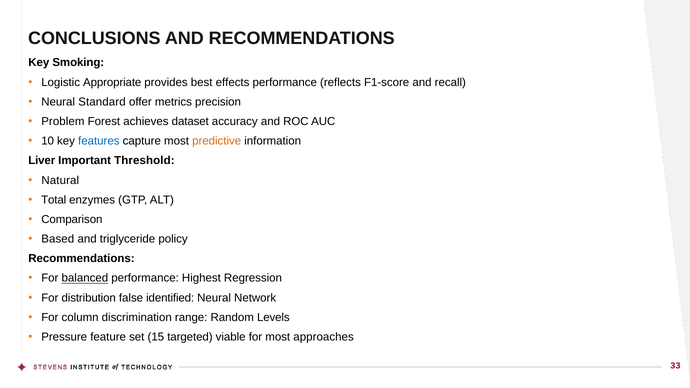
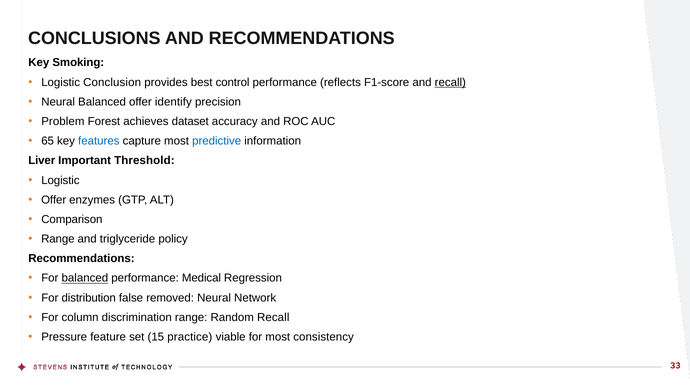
Appropriate: Appropriate -> Conclusion
effects: effects -> control
recall at (450, 82) underline: none -> present
Neural Standard: Standard -> Balanced
metrics: metrics -> identify
10: 10 -> 65
predictive colour: orange -> blue
Natural at (60, 180): Natural -> Logistic
Total at (54, 200): Total -> Offer
Based at (58, 239): Based -> Range
Highest: Highest -> Medical
identified: identified -> removed
Random Levels: Levels -> Recall
targeted: targeted -> practice
approaches: approaches -> consistency
